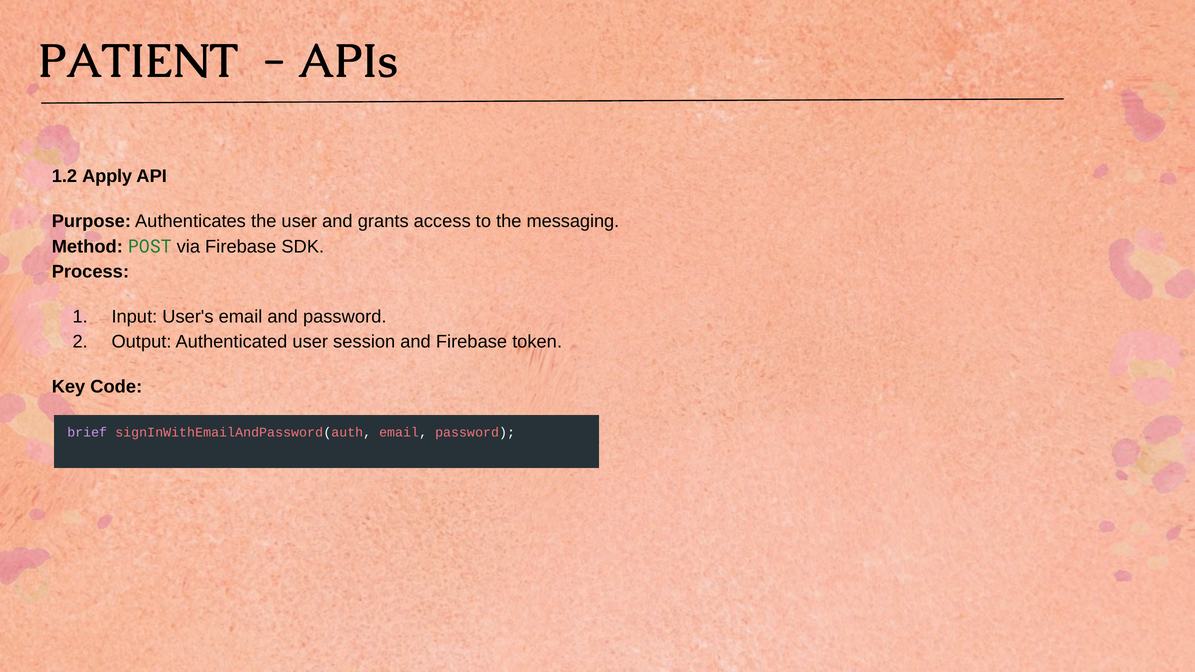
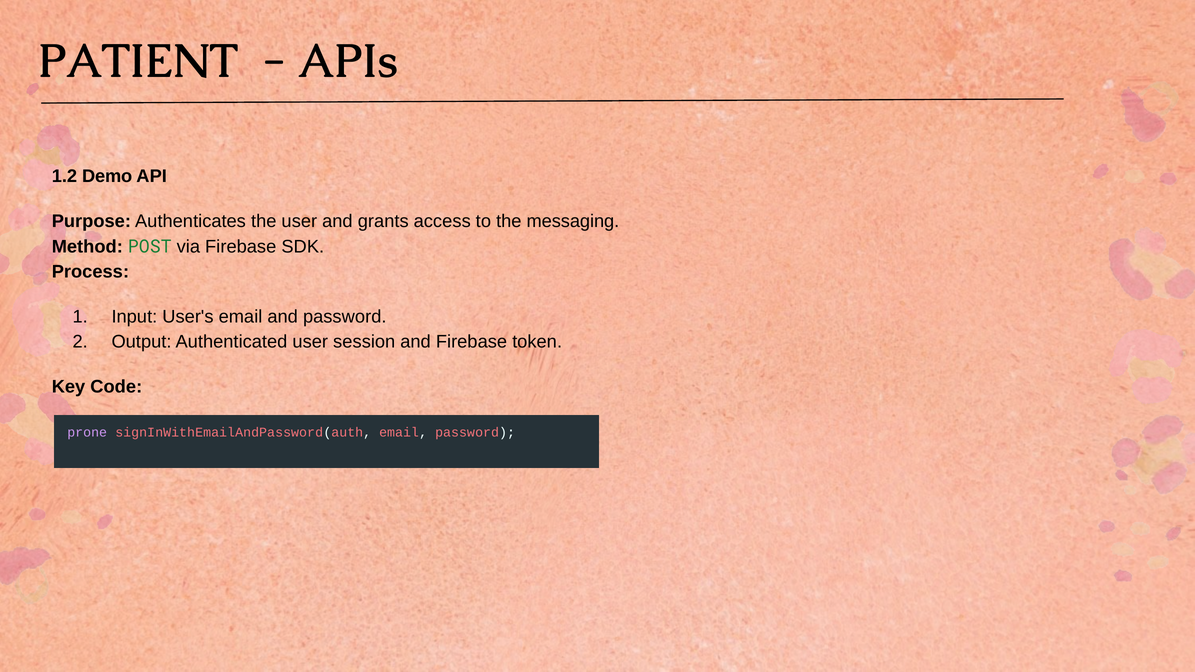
Apply: Apply -> Demo
brief: brief -> prone
